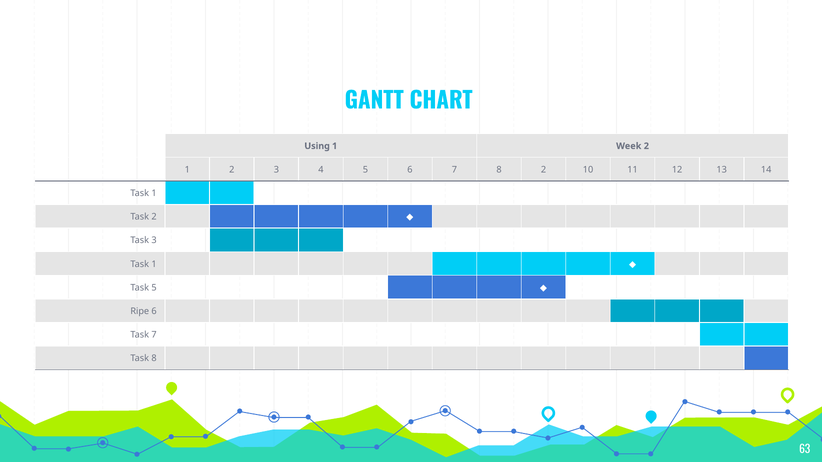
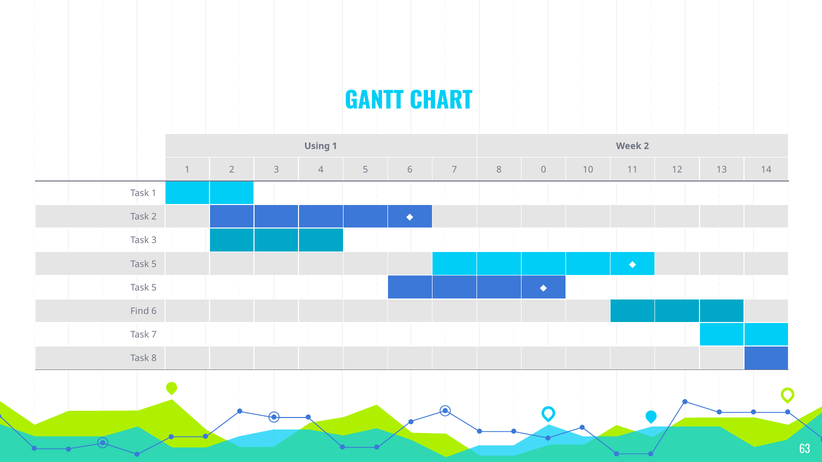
8 2: 2 -> 0
1 at (154, 264): 1 -> 5
Ripe: Ripe -> Find
